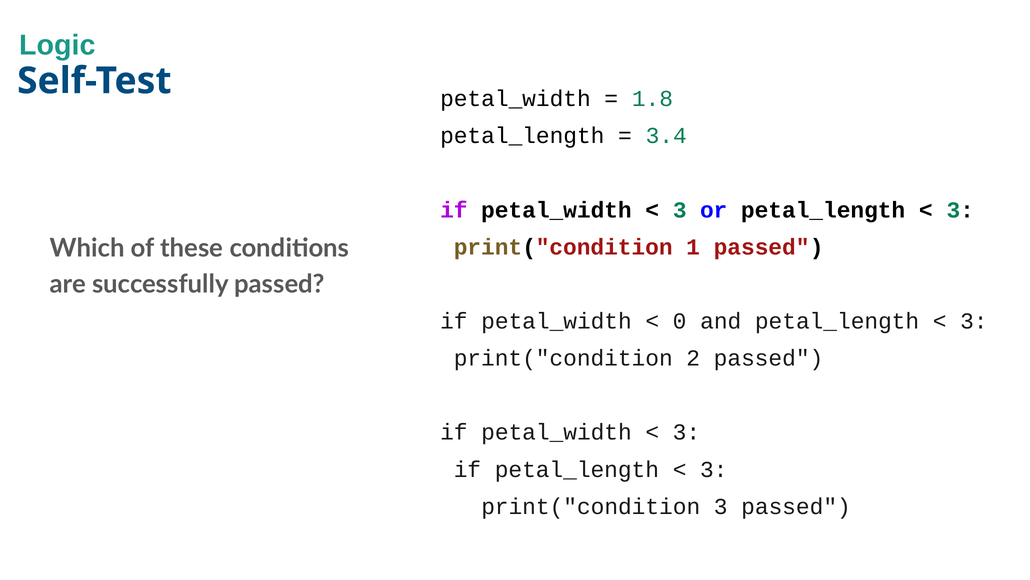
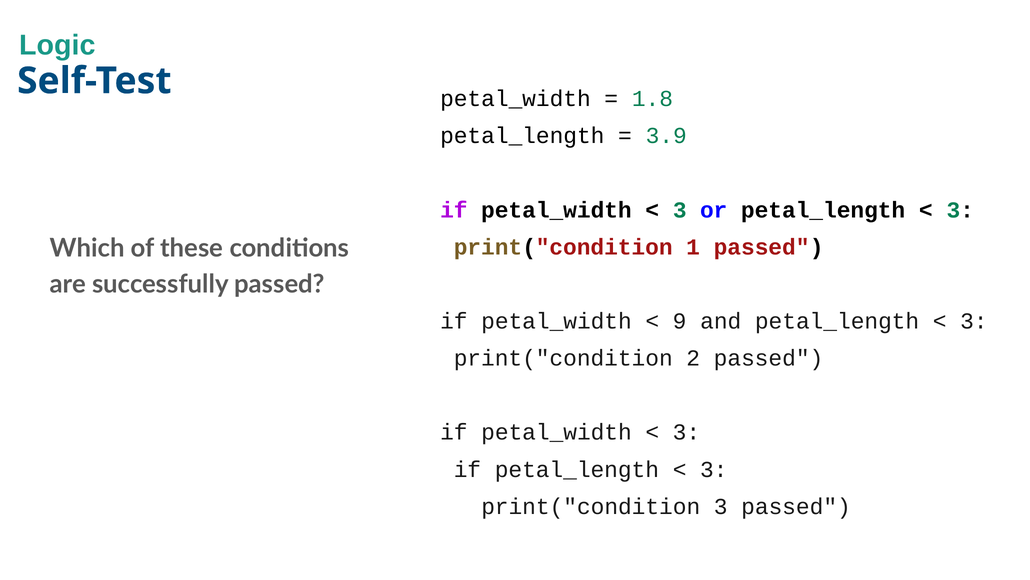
3.4: 3.4 -> 3.9
0: 0 -> 9
